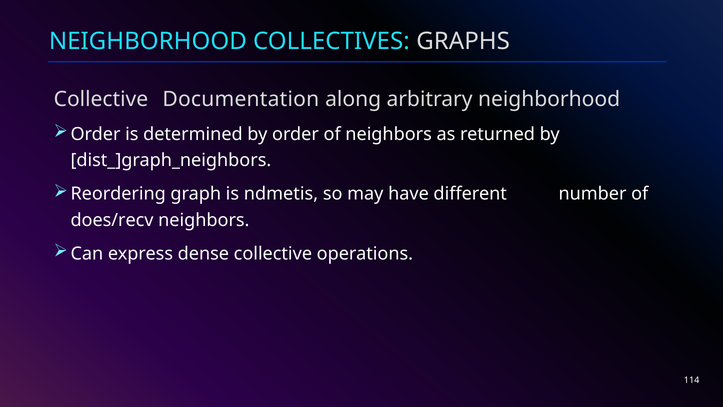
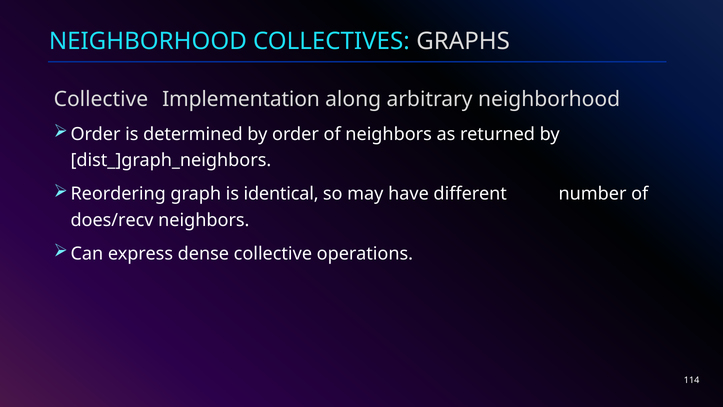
Documentation: Documentation -> Implementation
ndmetis: ndmetis -> identical
